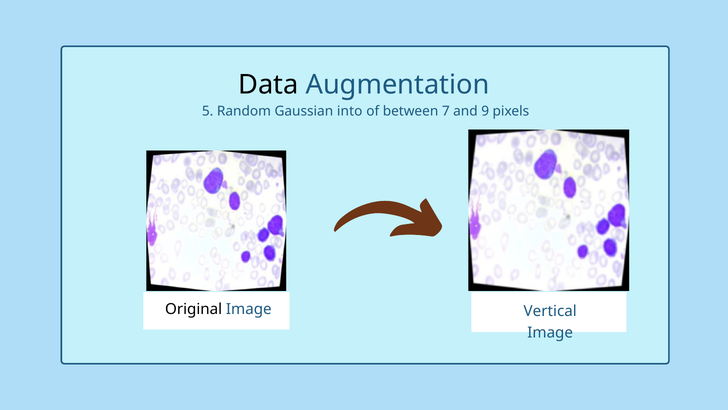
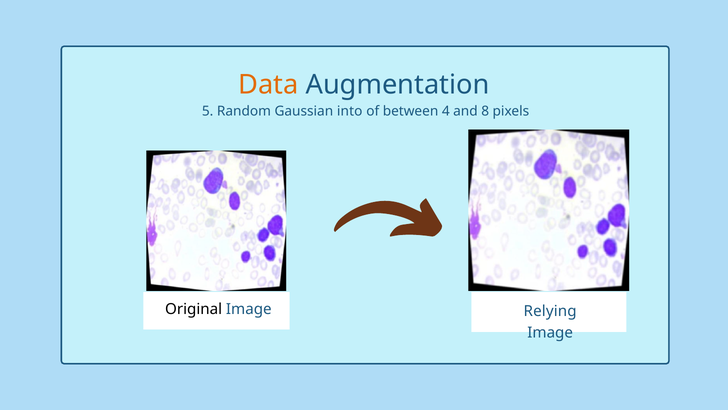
Data colour: black -> orange
7: 7 -> 4
9: 9 -> 8
Vertical: Vertical -> Relying
